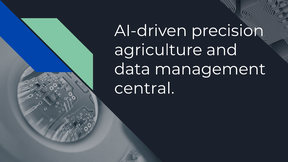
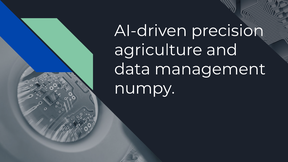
central: central -> numpy
